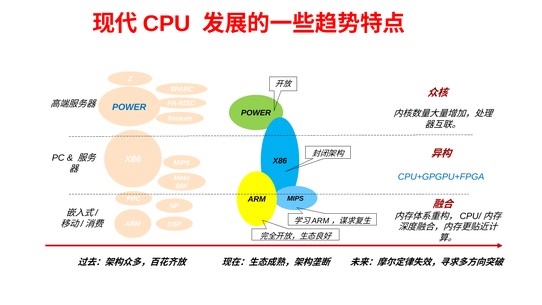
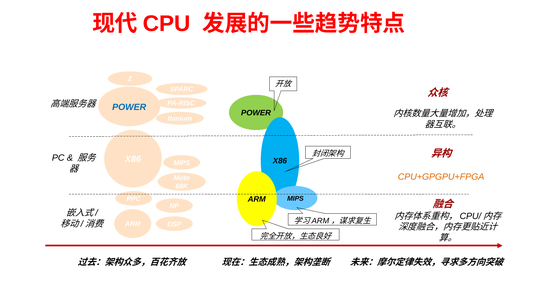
CPU+GPGPU+FPGA colour: blue -> orange
